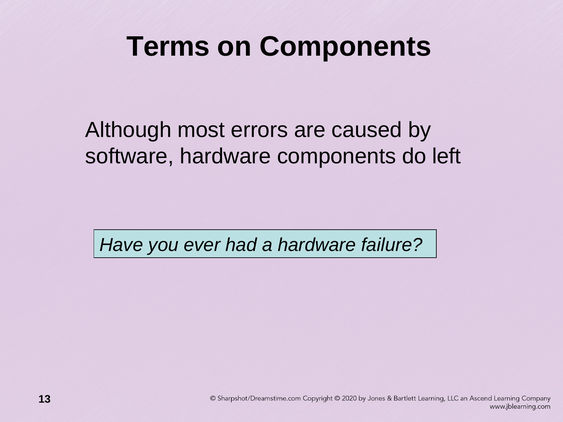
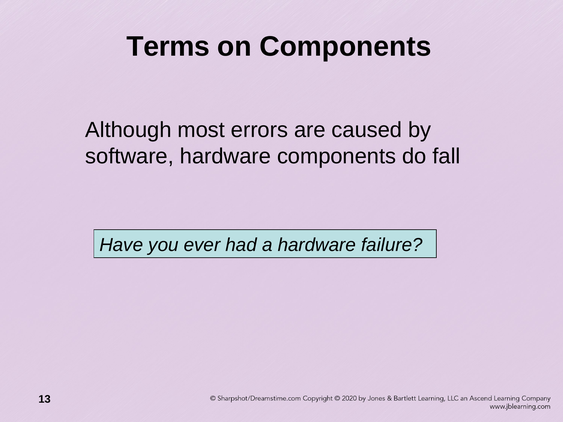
left: left -> fall
